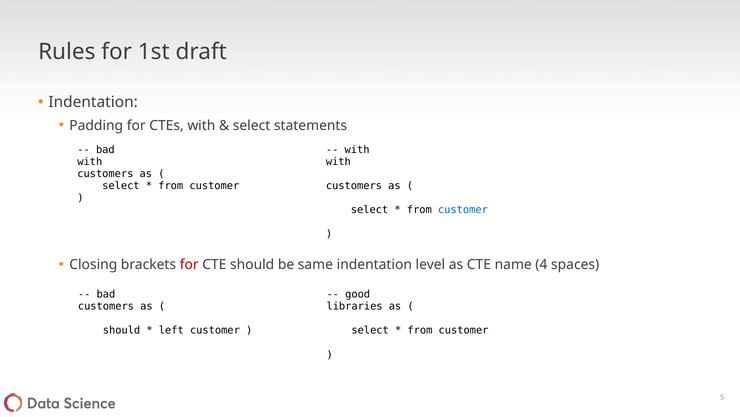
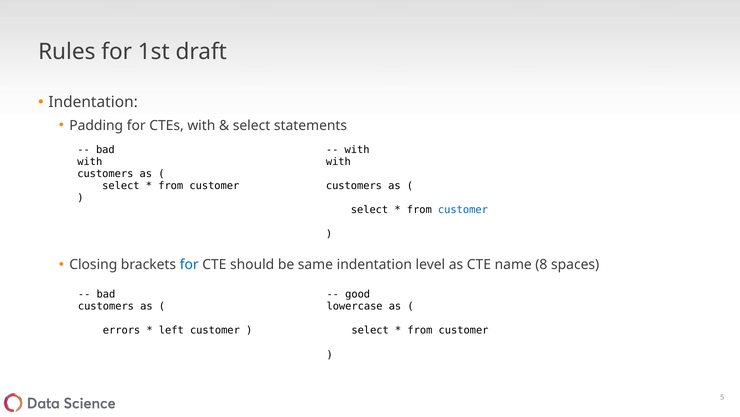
for at (189, 264) colour: red -> blue
4: 4 -> 8
libraries: libraries -> lowercase
should at (122, 330): should -> errors
